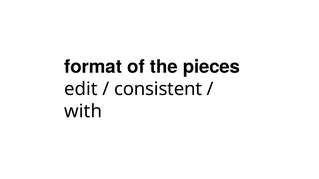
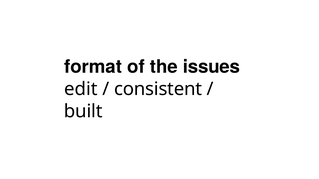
pieces: pieces -> issues
with: with -> built
